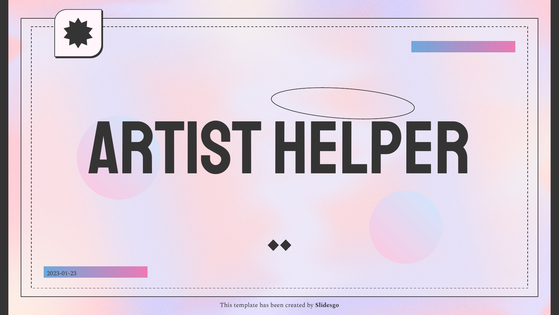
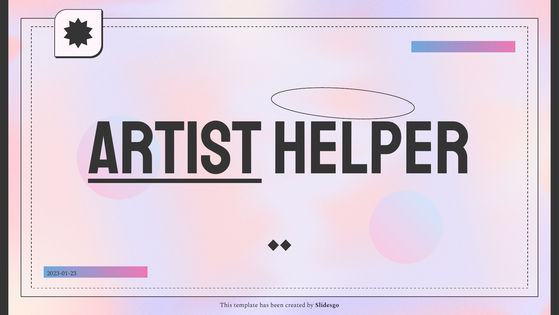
Artist underline: none -> present
